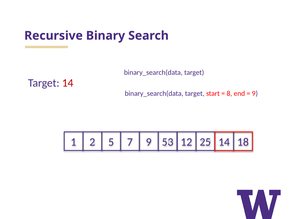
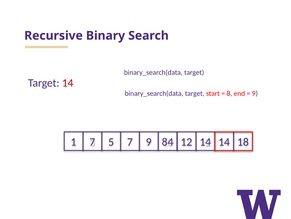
1 2: 2 -> 7
53: 53 -> 84
12 25: 25 -> 14
